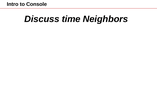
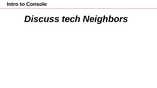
time: time -> tech
